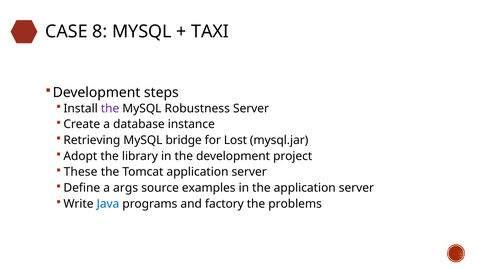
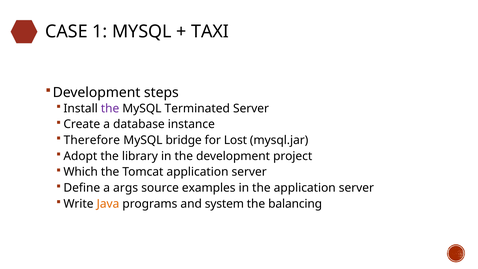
8: 8 -> 1
Robustness: Robustness -> Terminated
Retrieving: Retrieving -> Therefore
These: These -> Which
Java colour: blue -> orange
factory: factory -> system
problems: problems -> balancing
